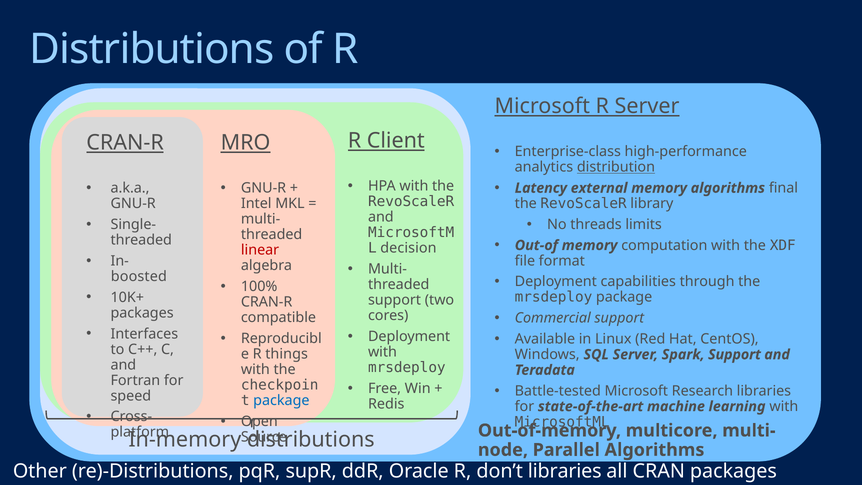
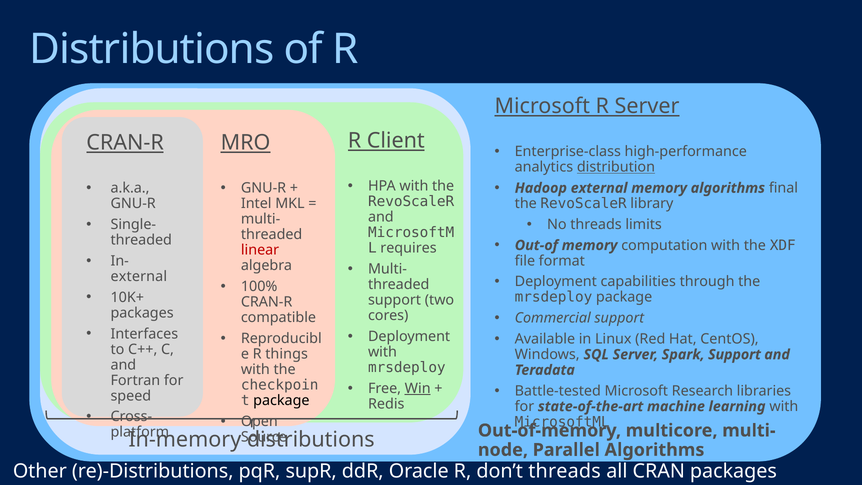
Latency: Latency -> Hadoop
decision: decision -> requires
boosted at (139, 276): boosted -> external
Win underline: none -> present
package at (281, 400) colour: blue -> black
don’t libraries: libraries -> threads
